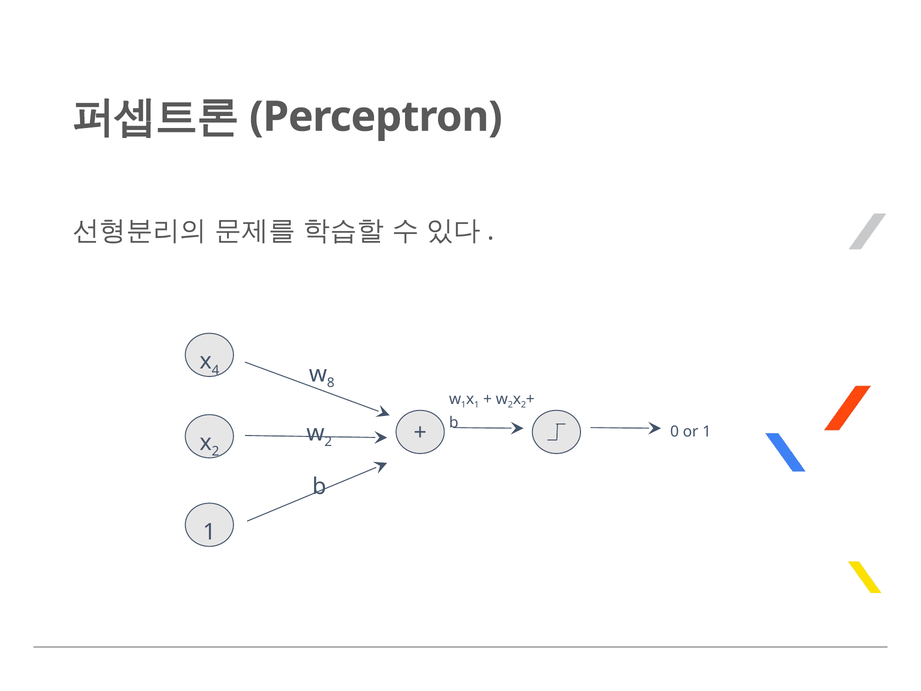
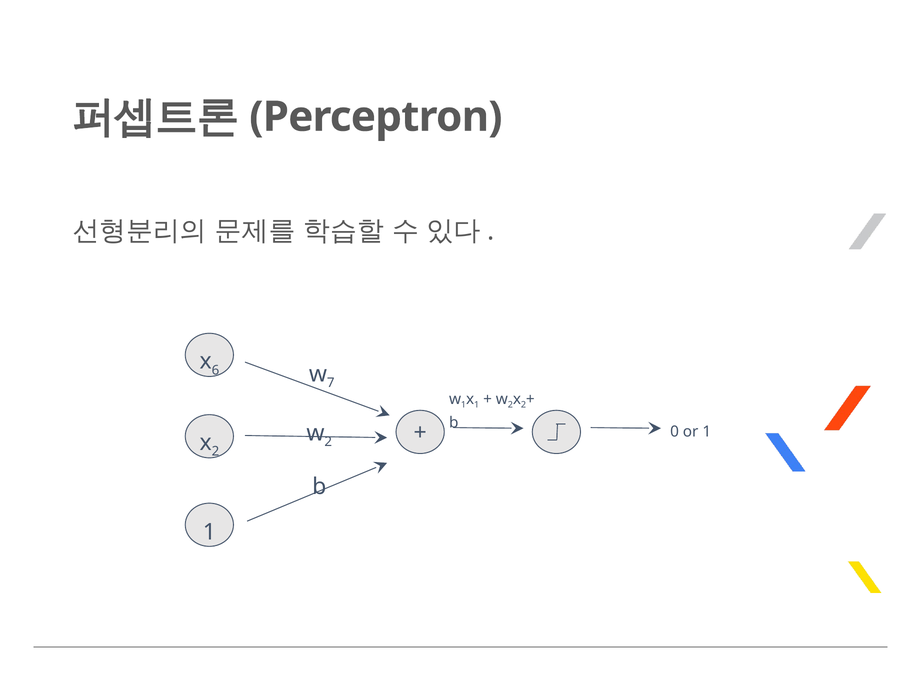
4: 4 -> 6
8: 8 -> 7
